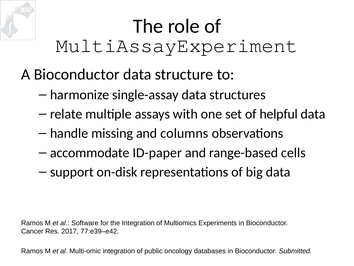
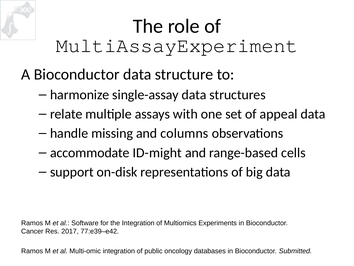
helpful: helpful -> appeal
ID-paper: ID-paper -> ID-might
